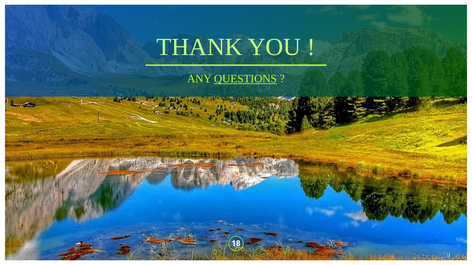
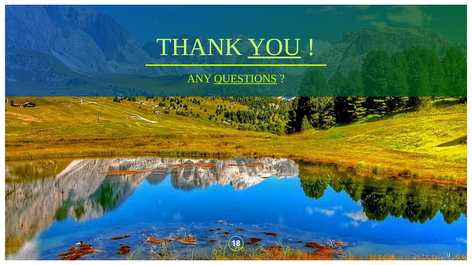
YOU underline: none -> present
